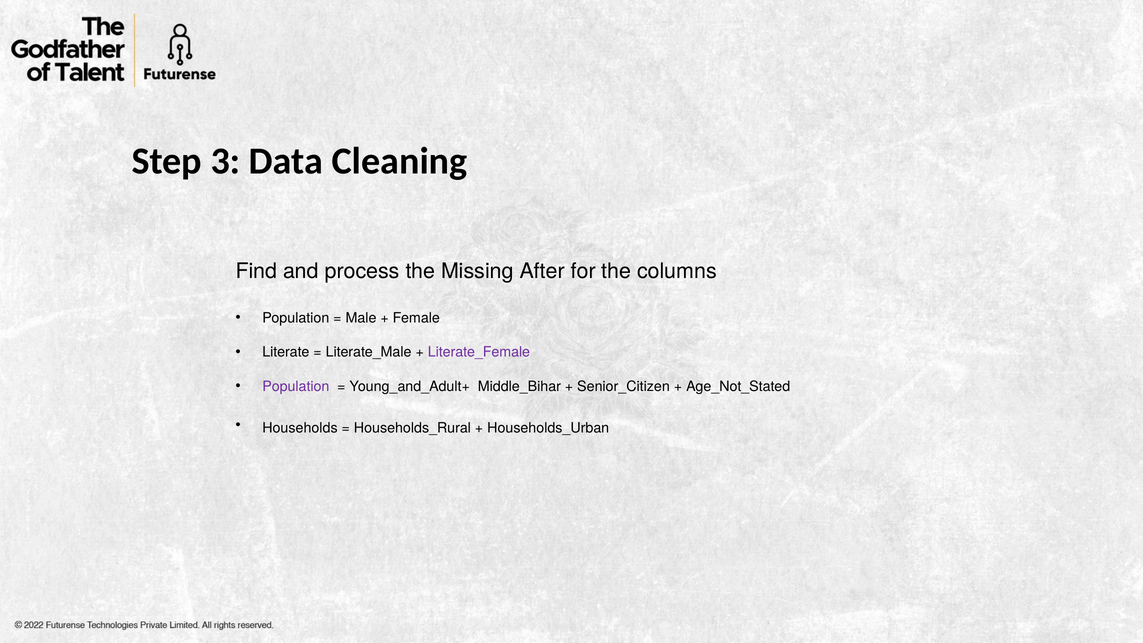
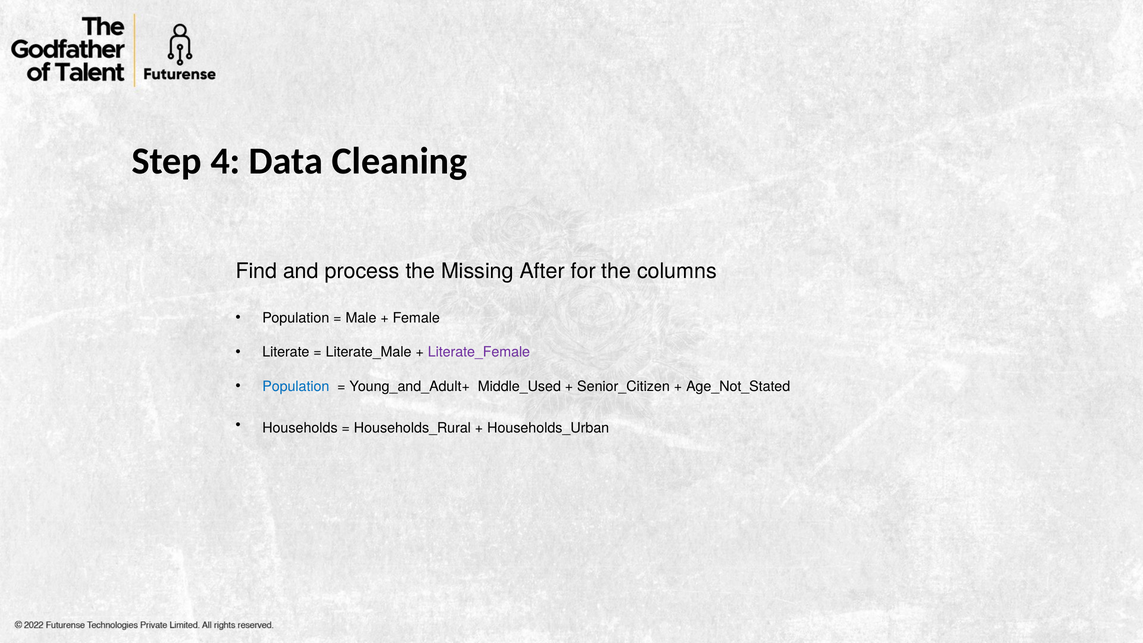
3: 3 -> 4
Population at (296, 387) colour: purple -> blue
Middle_Bihar: Middle_Bihar -> Middle_Used
